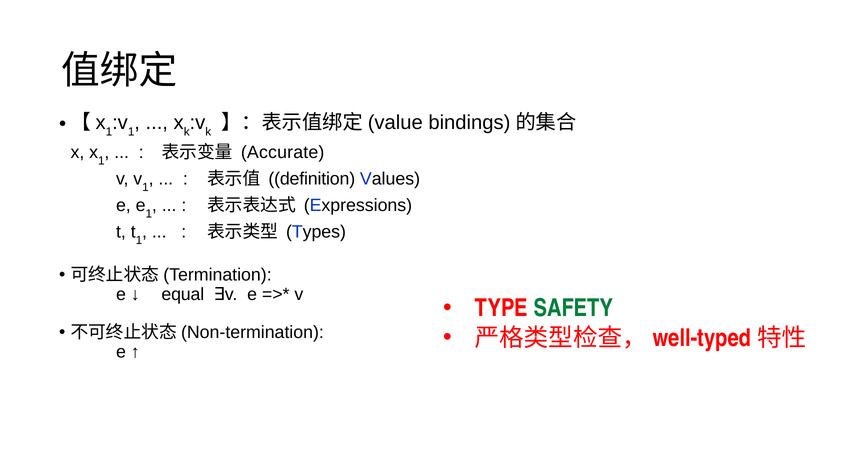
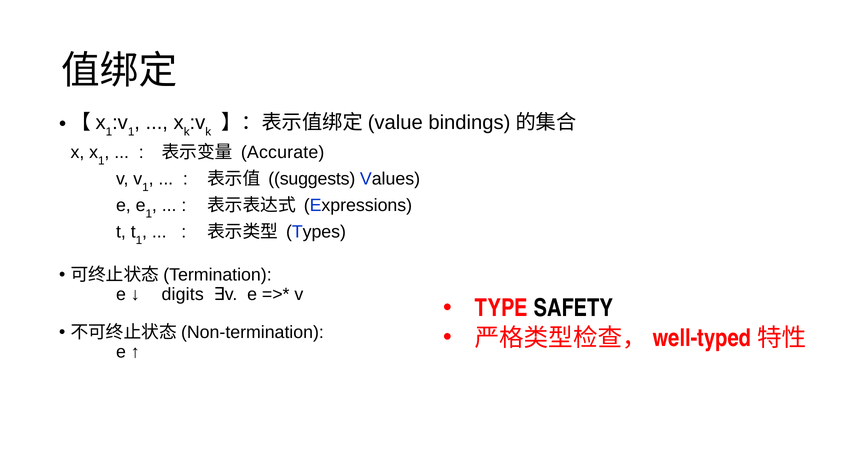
definition: definition -> suggests
equal: equal -> digits
SAFETY colour: green -> black
